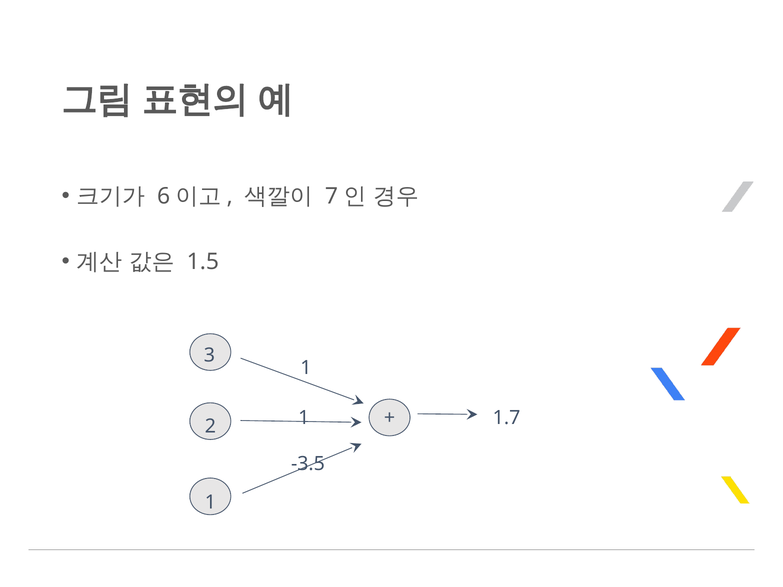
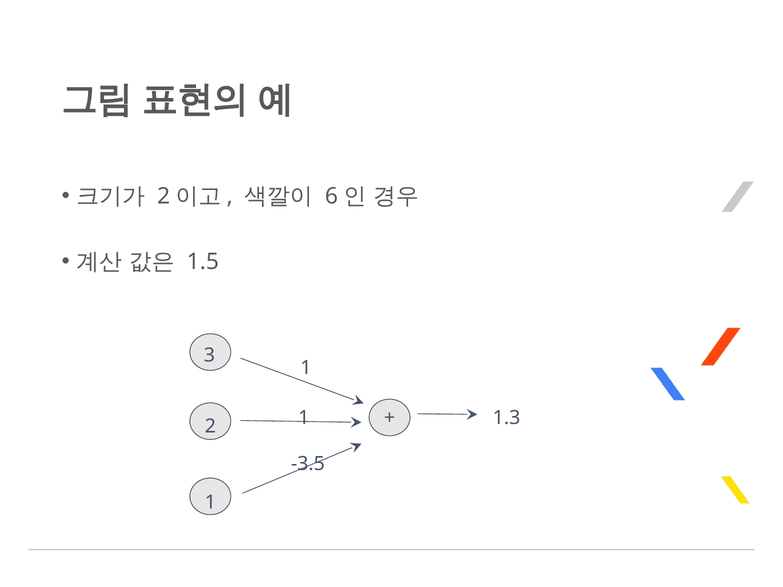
6 at (164, 196): 6 -> 2
7: 7 -> 6
1.7: 1.7 -> 1.3
